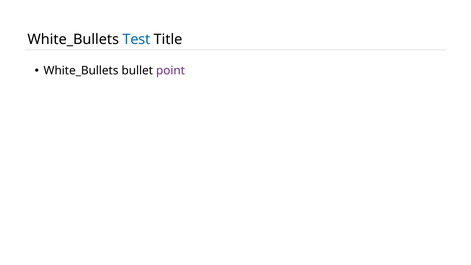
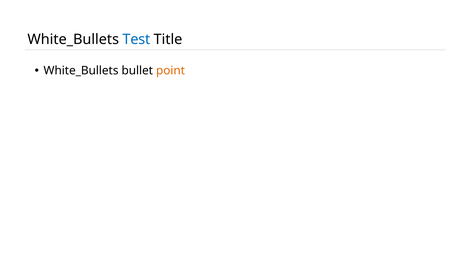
point colour: purple -> orange
